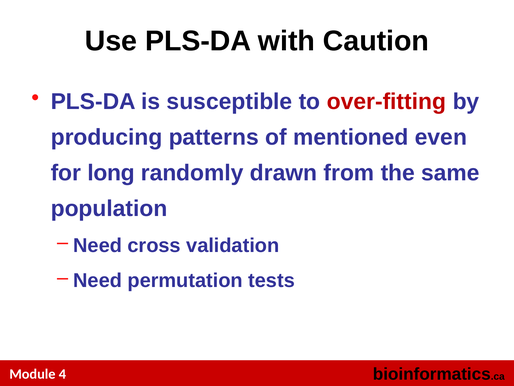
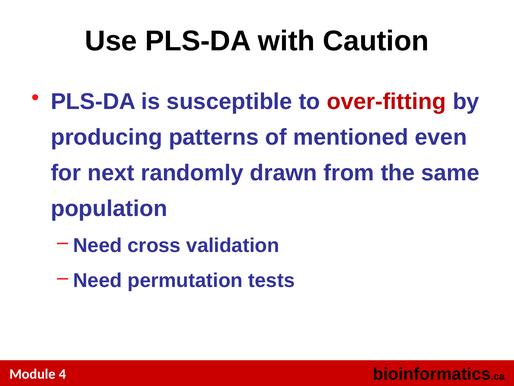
long: long -> next
